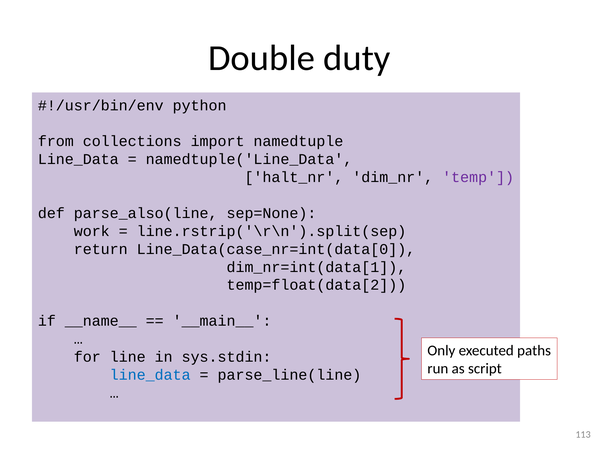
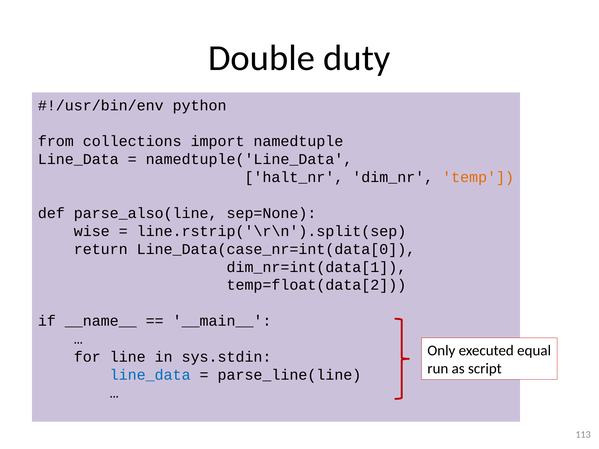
temp colour: purple -> orange
work: work -> wise
paths: paths -> equal
